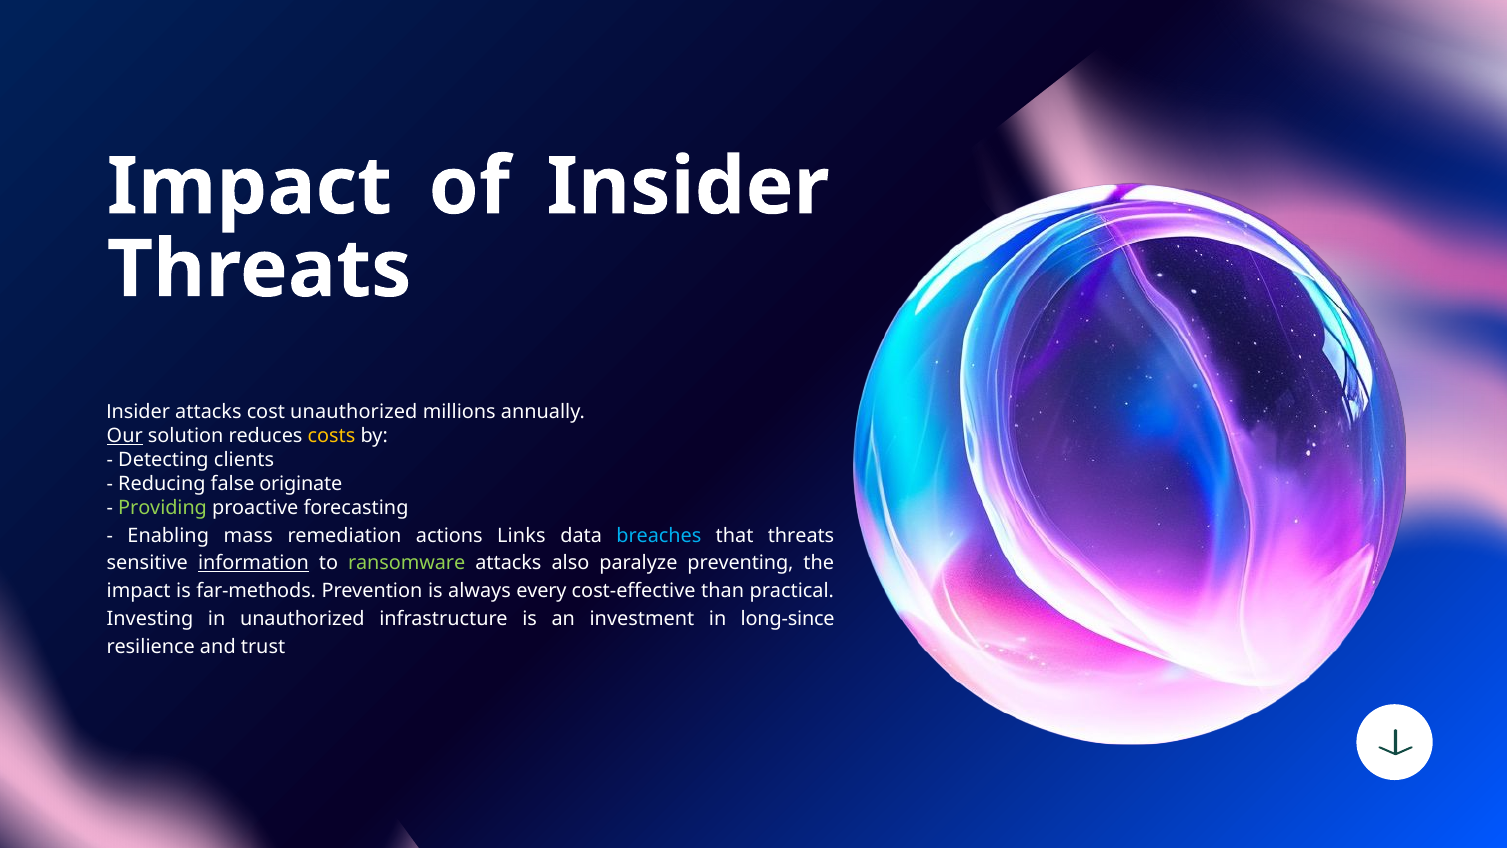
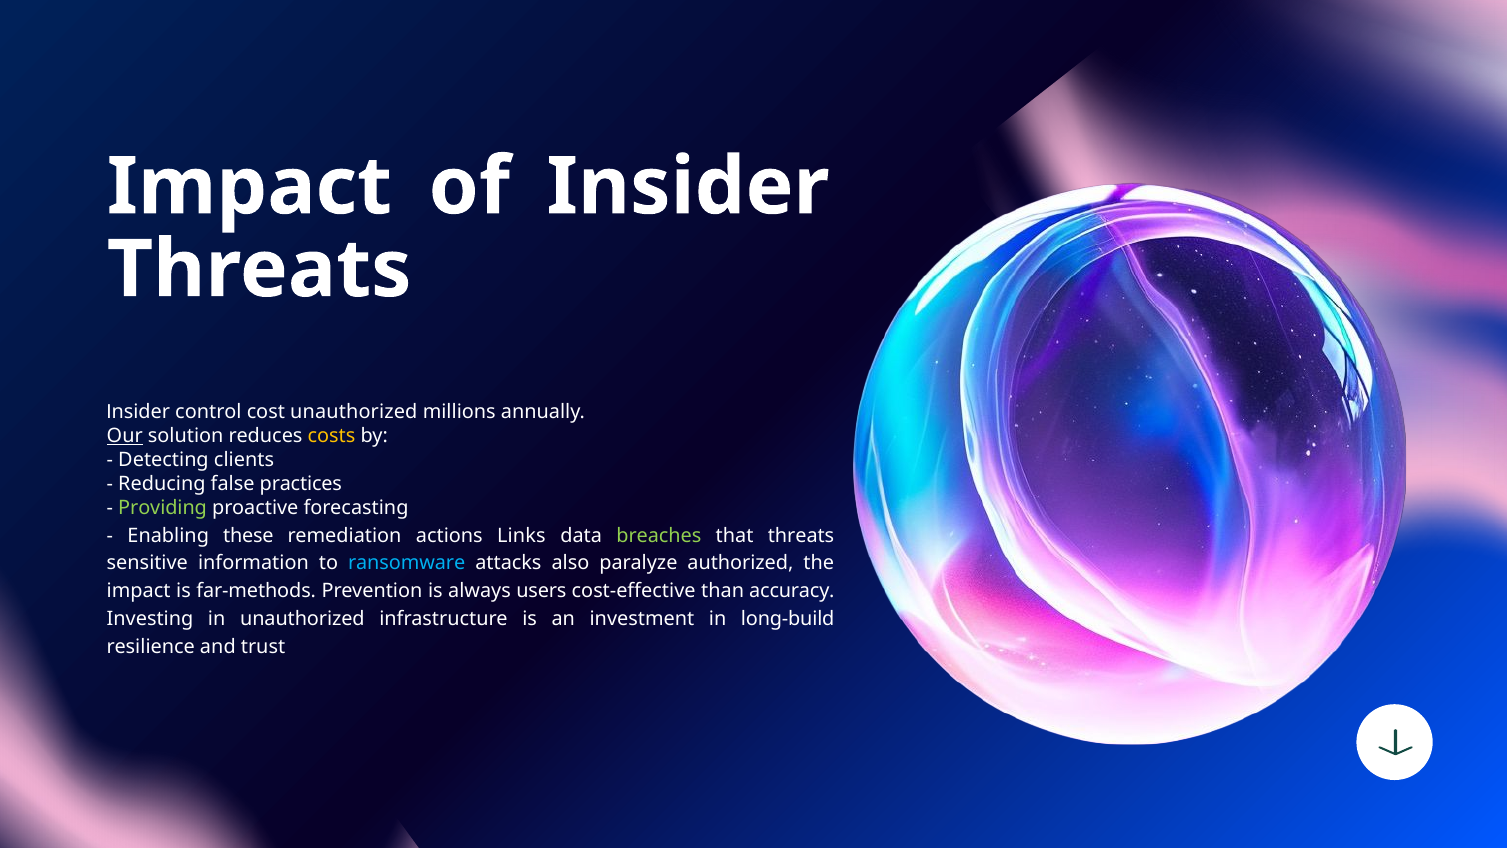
attacks at (208, 412): attacks -> control
originate: originate -> practices
mass: mass -> these
breaches colour: light blue -> light green
information underline: present -> none
ransomware colour: light green -> light blue
preventing: preventing -> authorized
every: every -> users
practical: practical -> accuracy
long-since: long-since -> long-build
